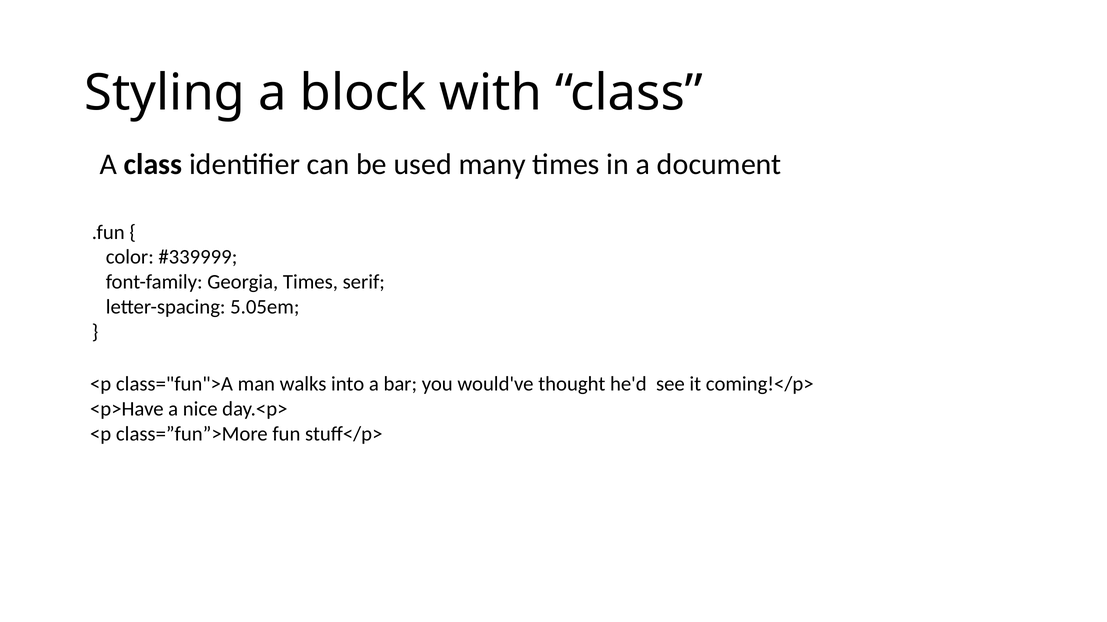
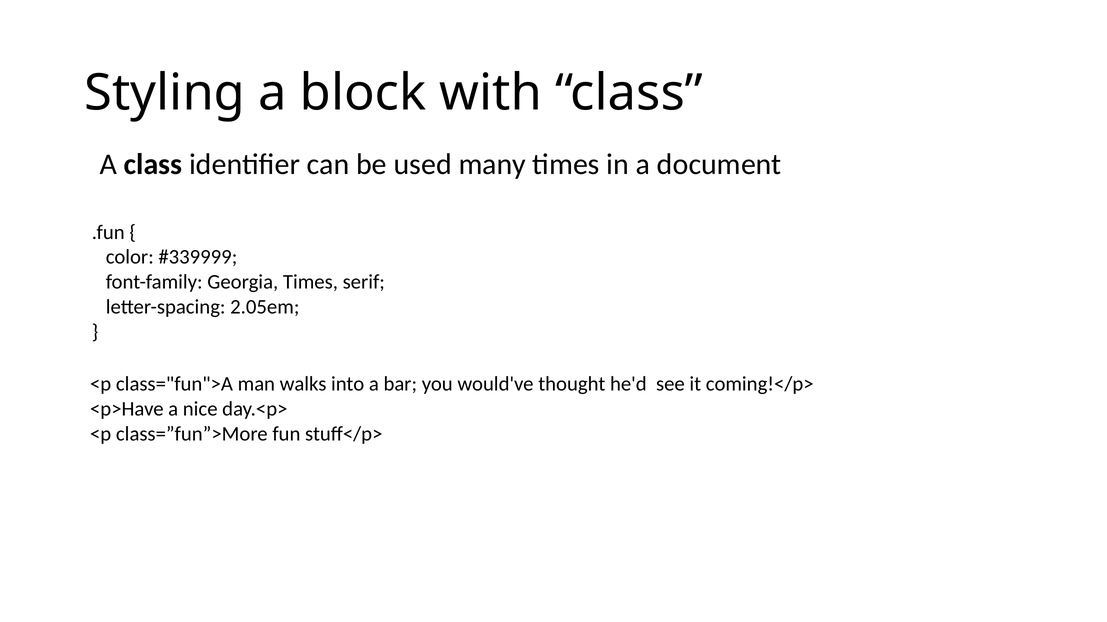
5.05em: 5.05em -> 2.05em
